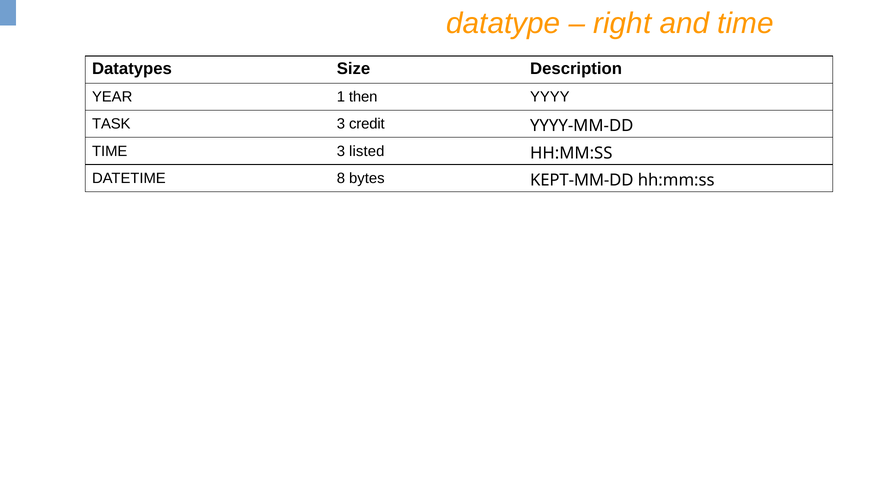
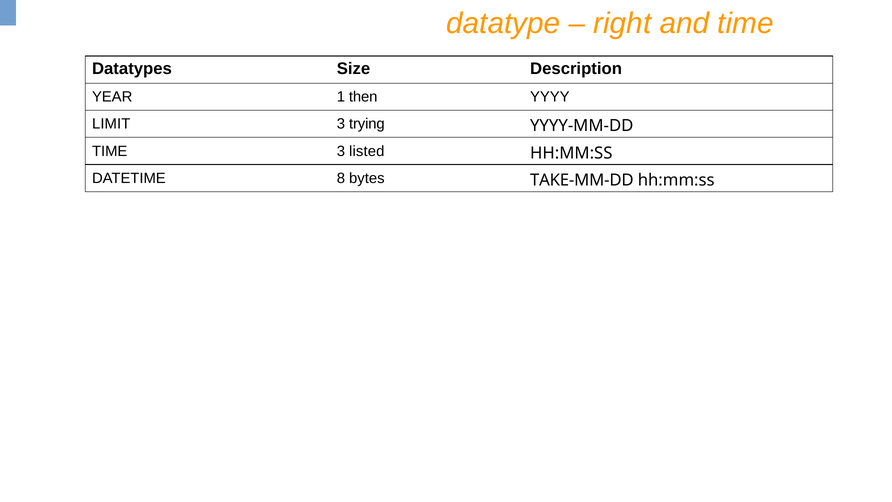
TASK: TASK -> LIMIT
credit: credit -> trying
KEPT-MM-DD: KEPT-MM-DD -> TAKE-MM-DD
